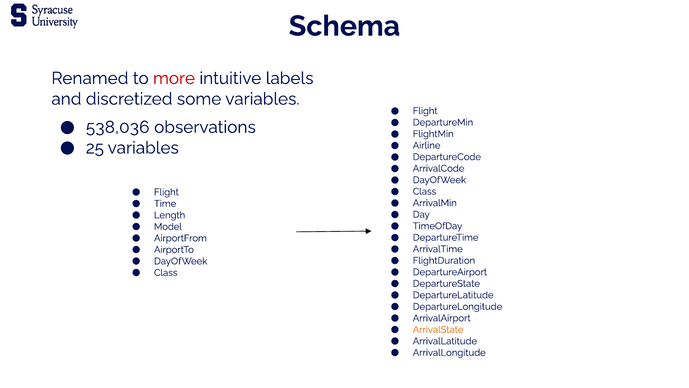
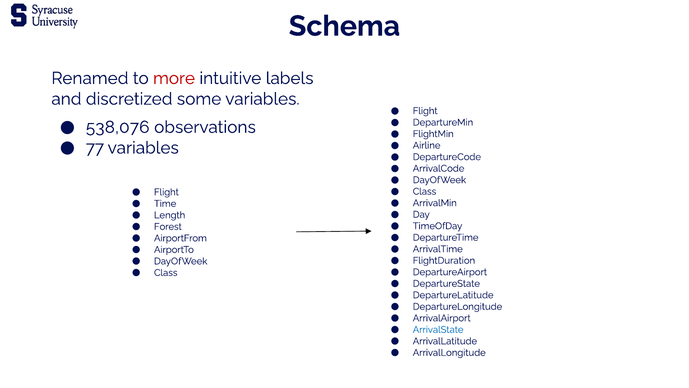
538,036: 538,036 -> 538,076
25: 25 -> 77
Model: Model -> Forest
ArrivalState colour: orange -> blue
